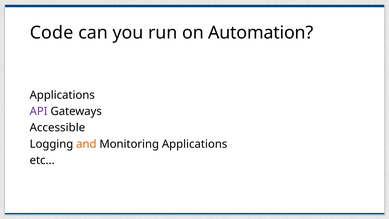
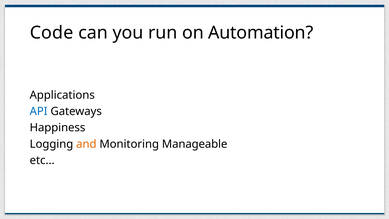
API colour: purple -> blue
Accessible: Accessible -> Happiness
Monitoring Applications: Applications -> Manageable
